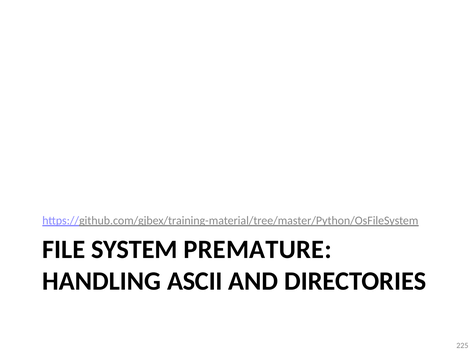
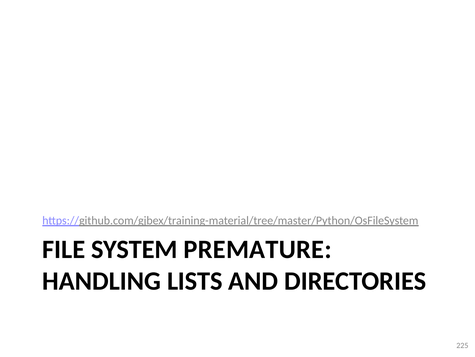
ASCII: ASCII -> LISTS
